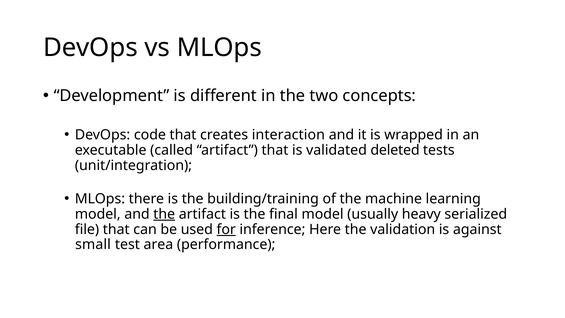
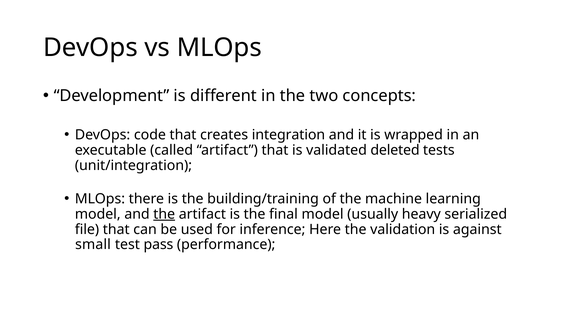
interaction: interaction -> integration
for underline: present -> none
area: area -> pass
